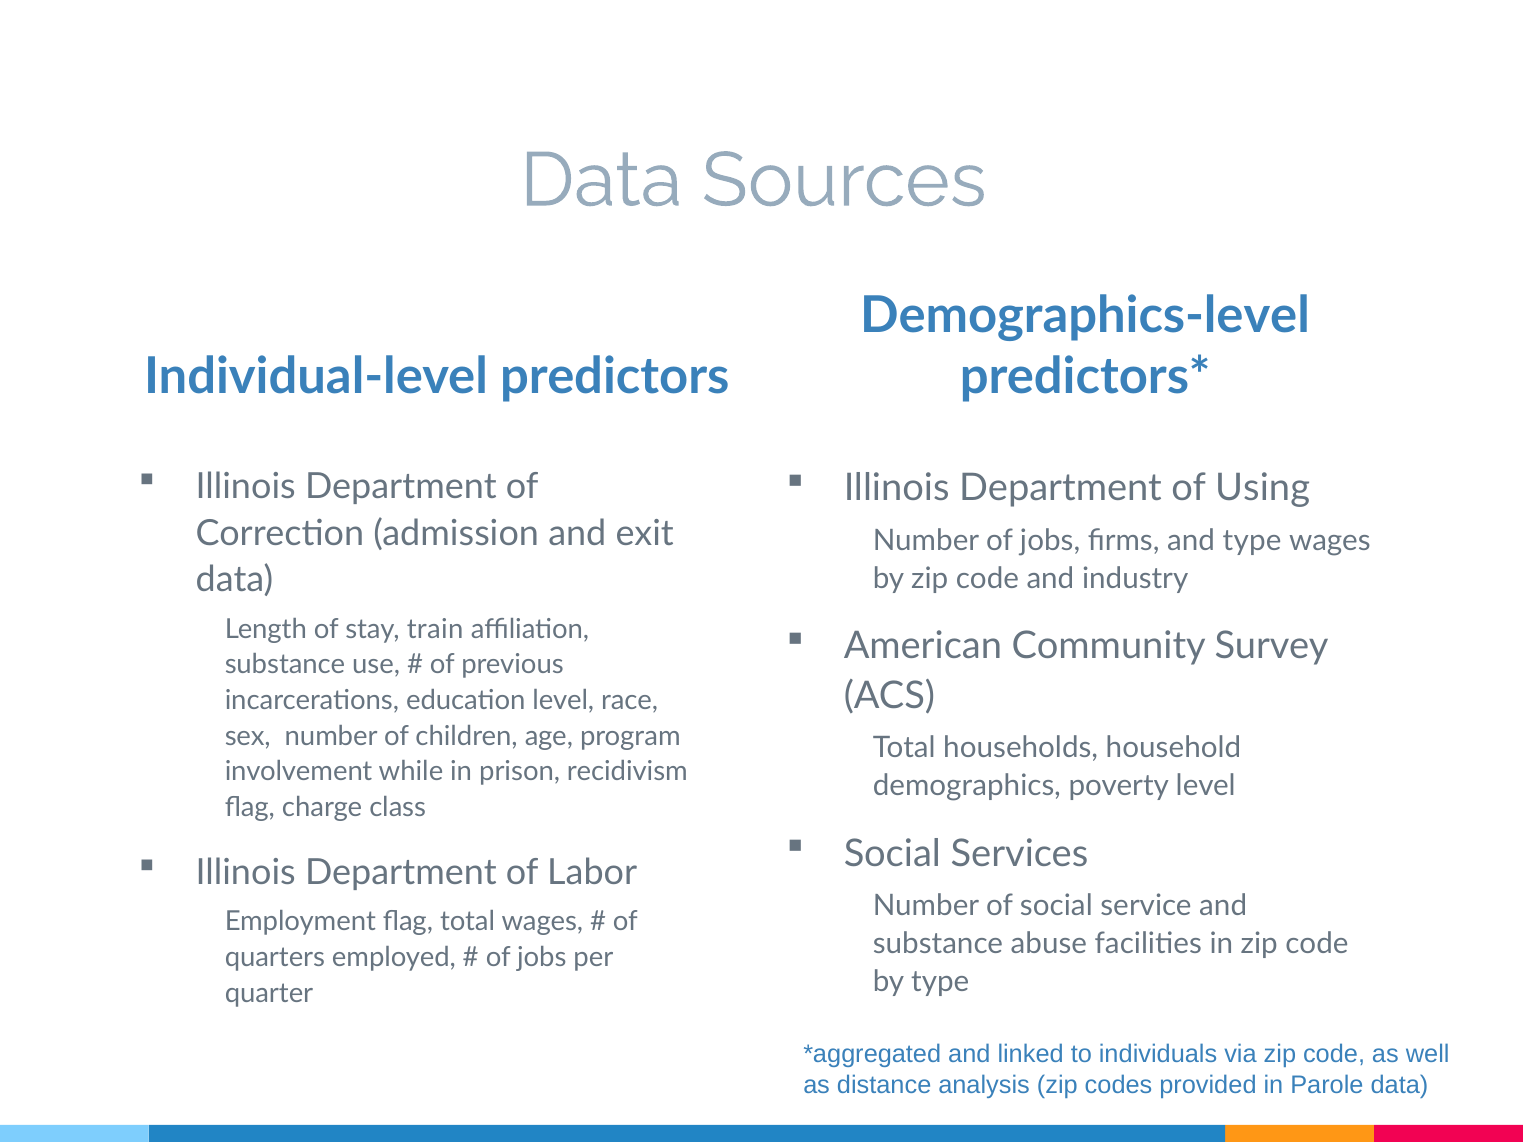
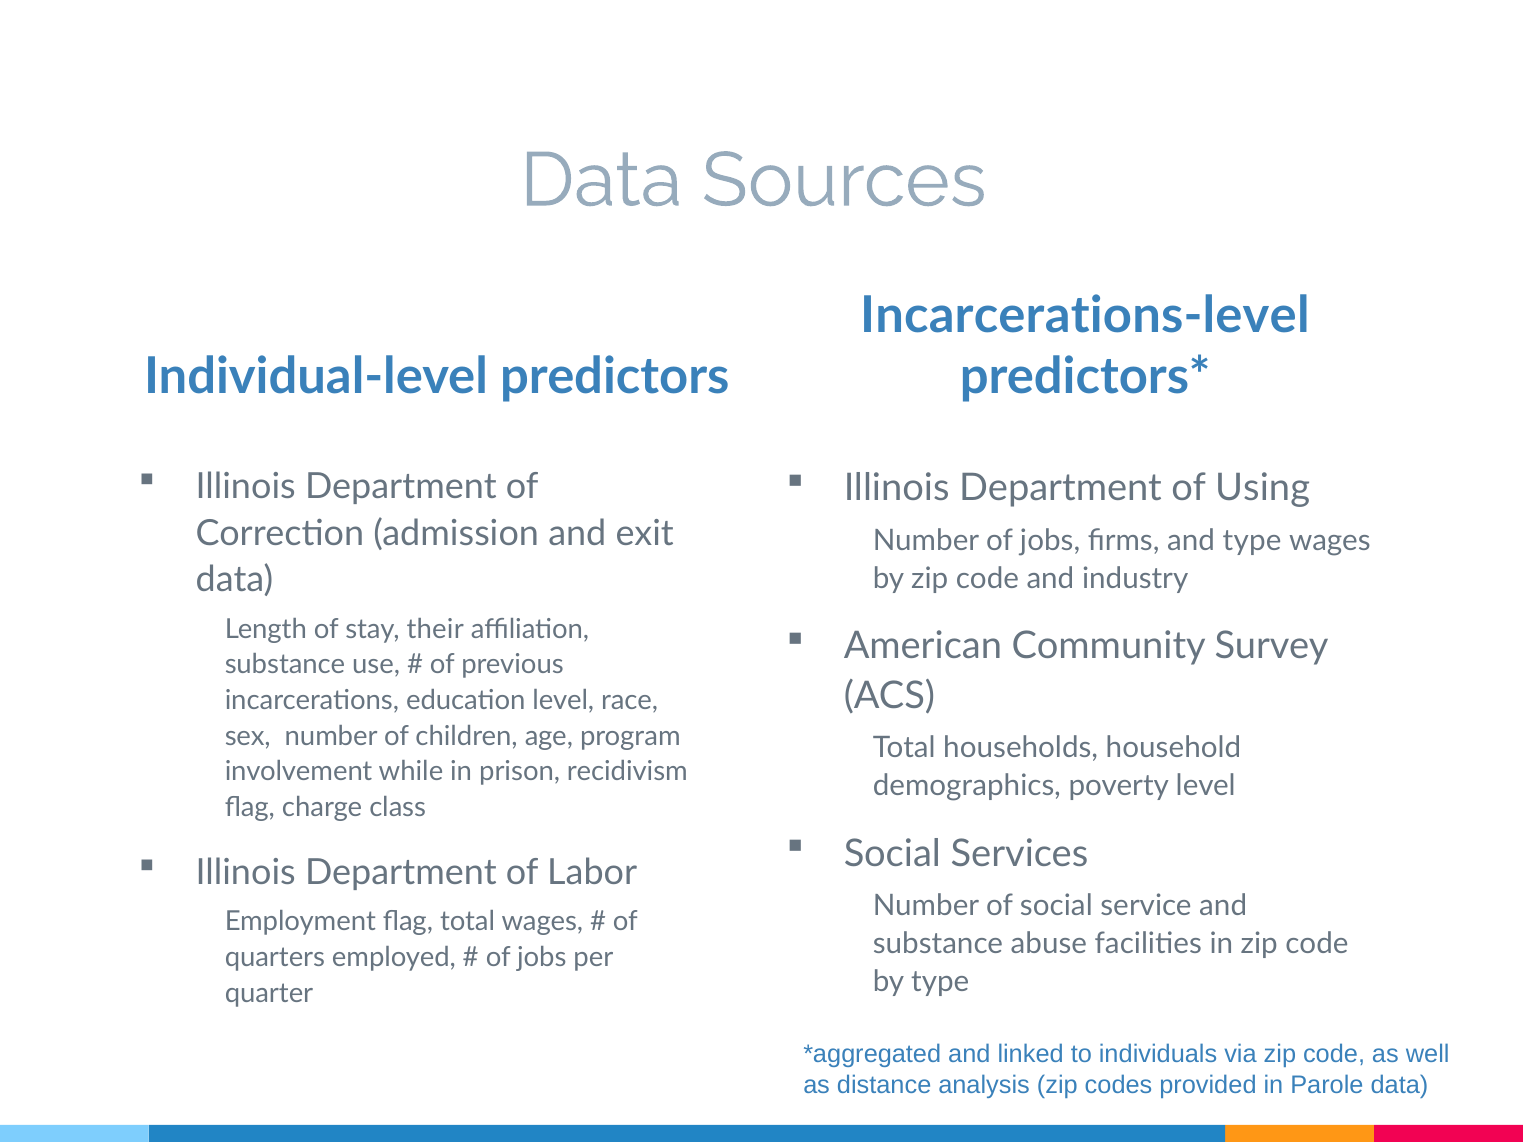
Demographics-level: Demographics-level -> Incarcerations-level
train: train -> their
